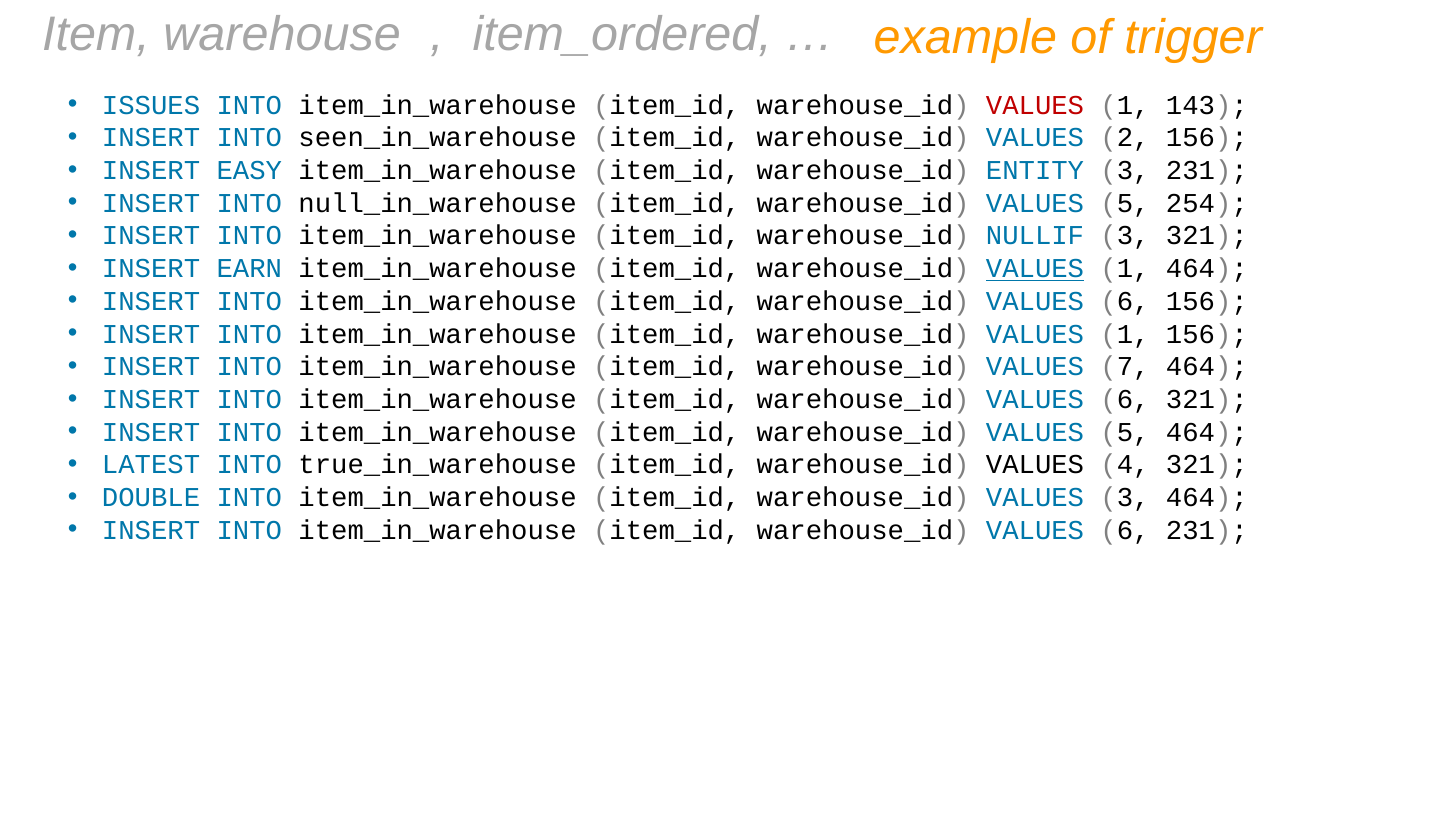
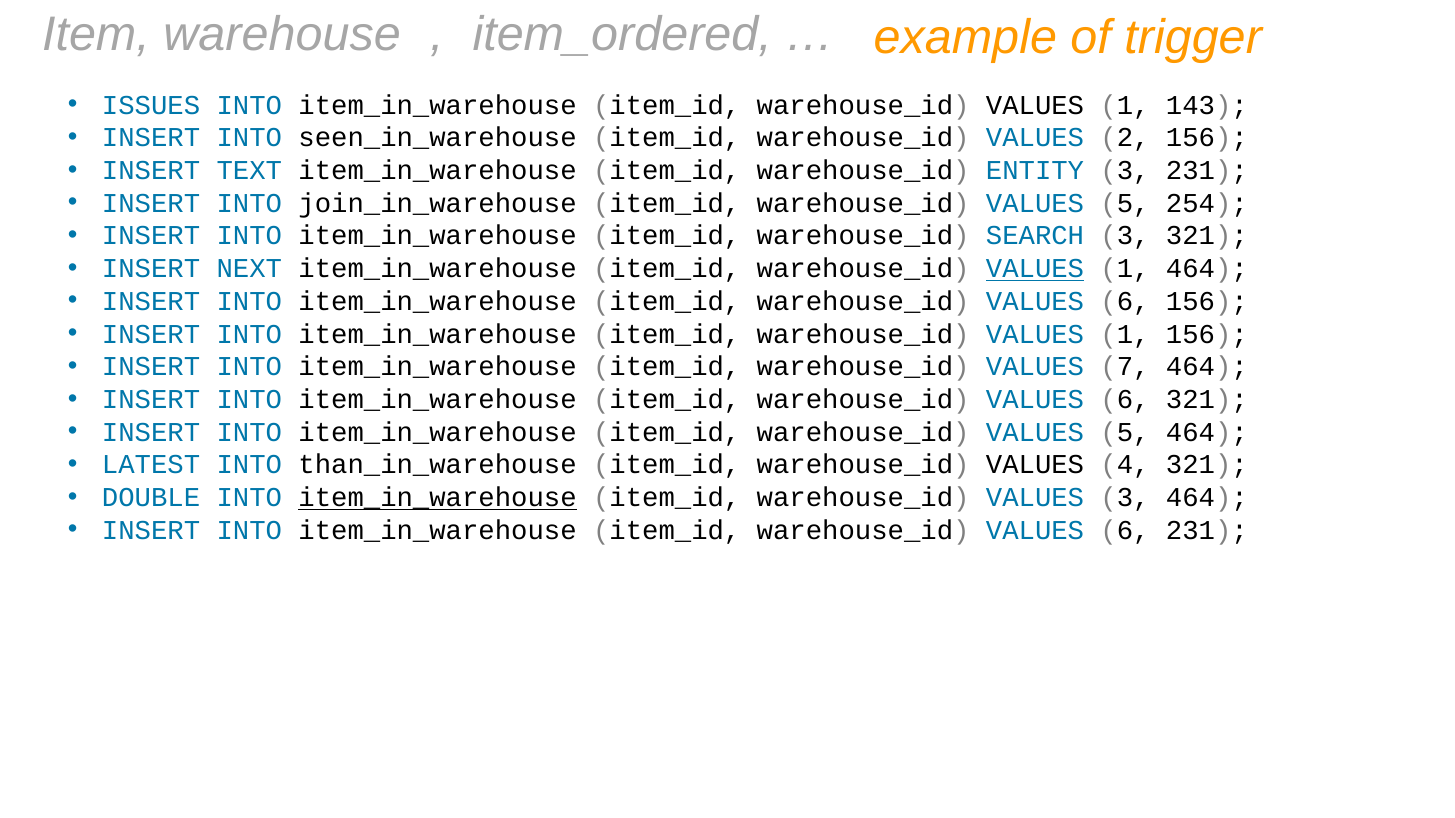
VALUES at (1035, 105) colour: red -> black
EASY: EASY -> TEXT
null_in_warehouse: null_in_warehouse -> join_in_warehouse
NULLIF: NULLIF -> SEARCH
EARN: EARN -> NEXT
true_in_warehouse: true_in_warehouse -> than_in_warehouse
item_in_warehouse at (438, 498) underline: none -> present
